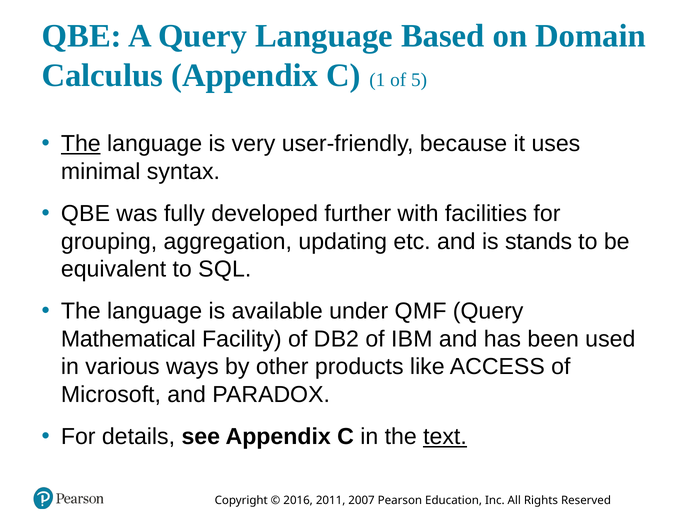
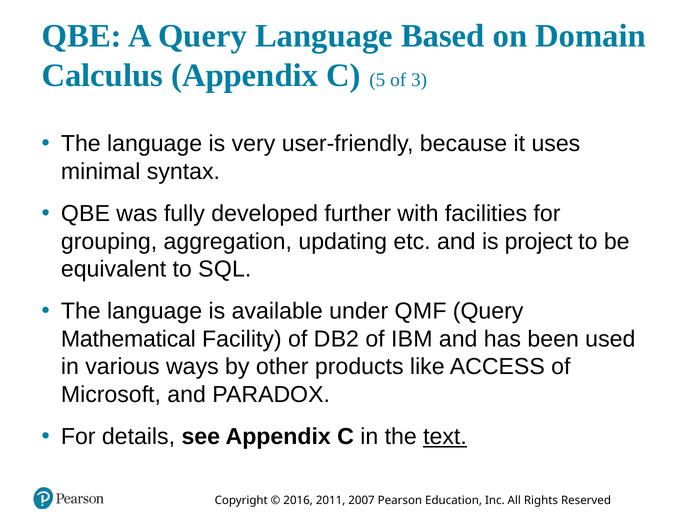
1: 1 -> 5
5: 5 -> 3
The at (81, 144) underline: present -> none
stands: stands -> project
